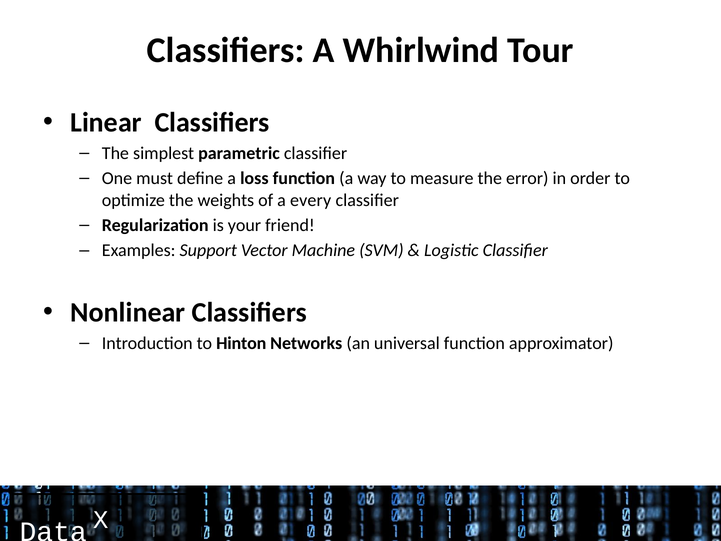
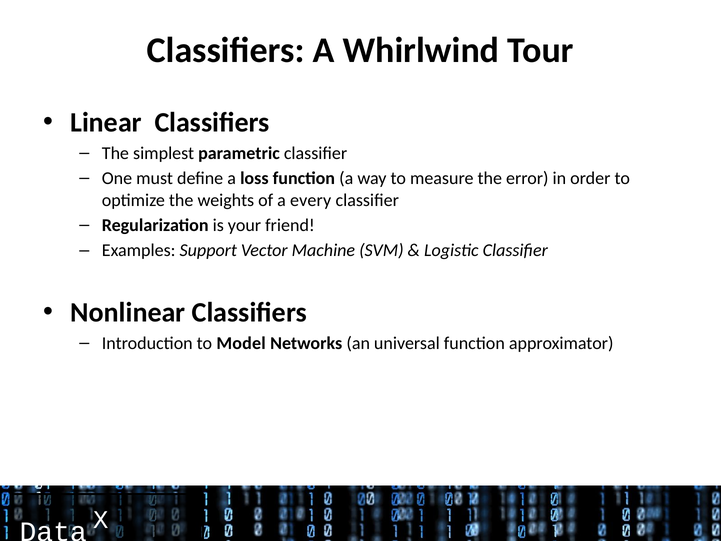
Hinton: Hinton -> Model
